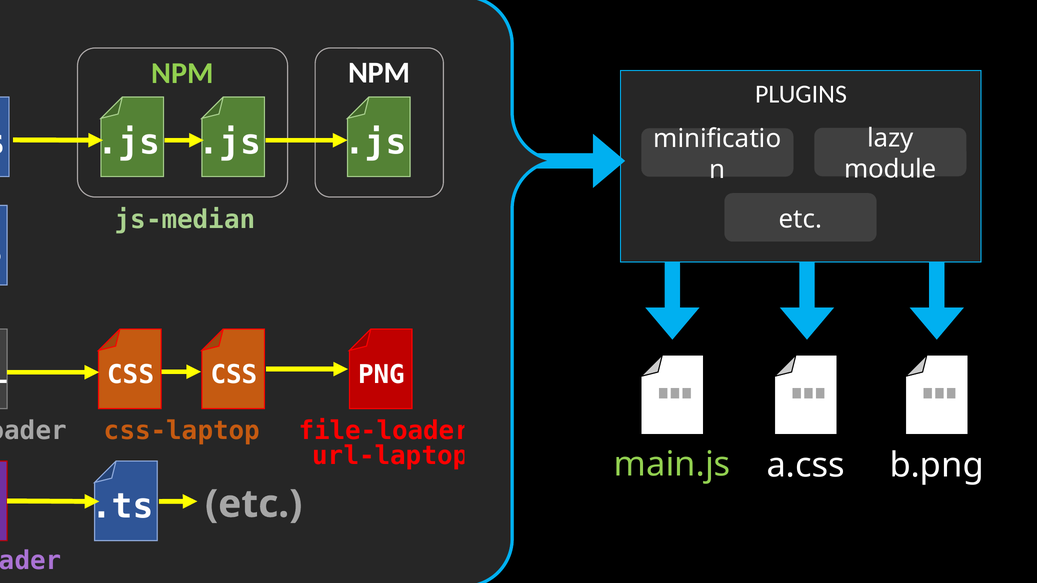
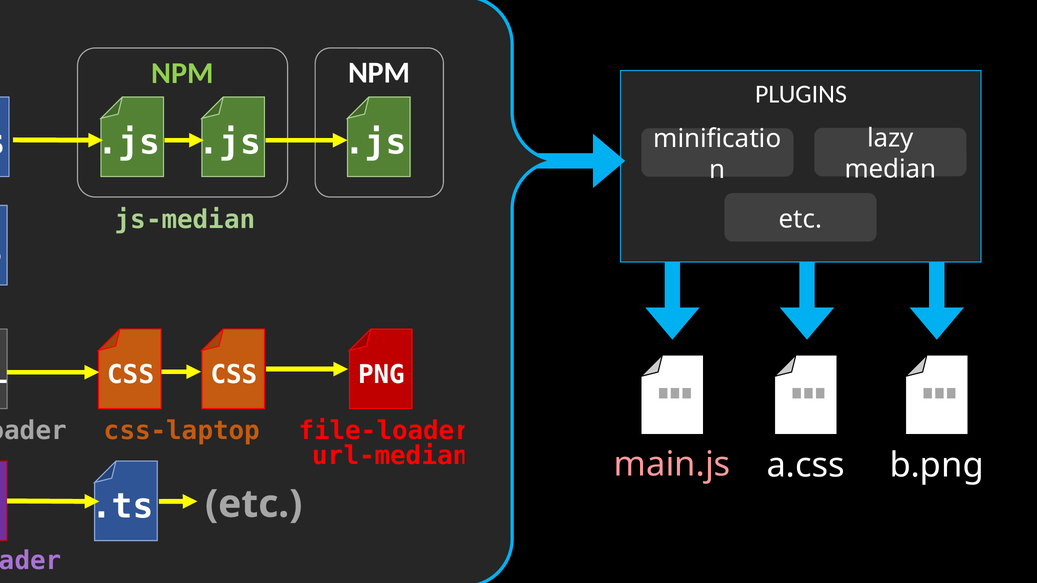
module: module -> median
url-laptop: url-laptop -> url-median
main.js colour: light green -> pink
